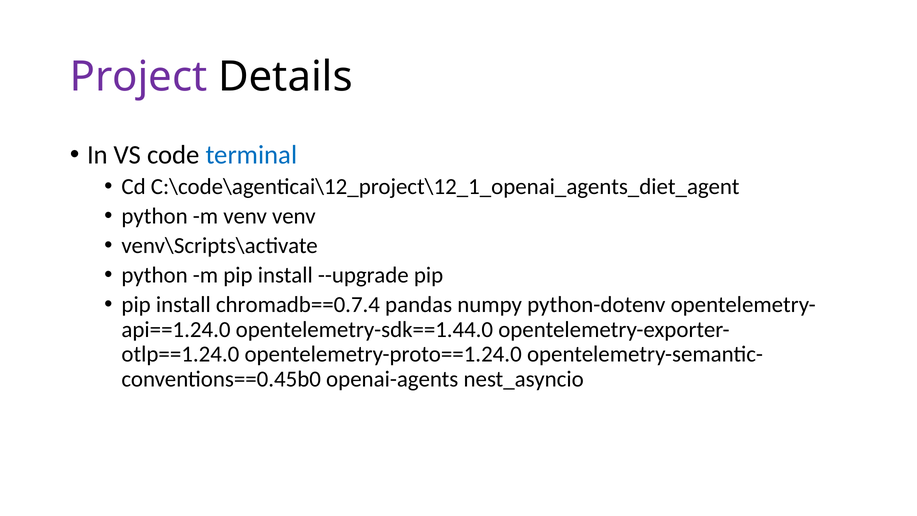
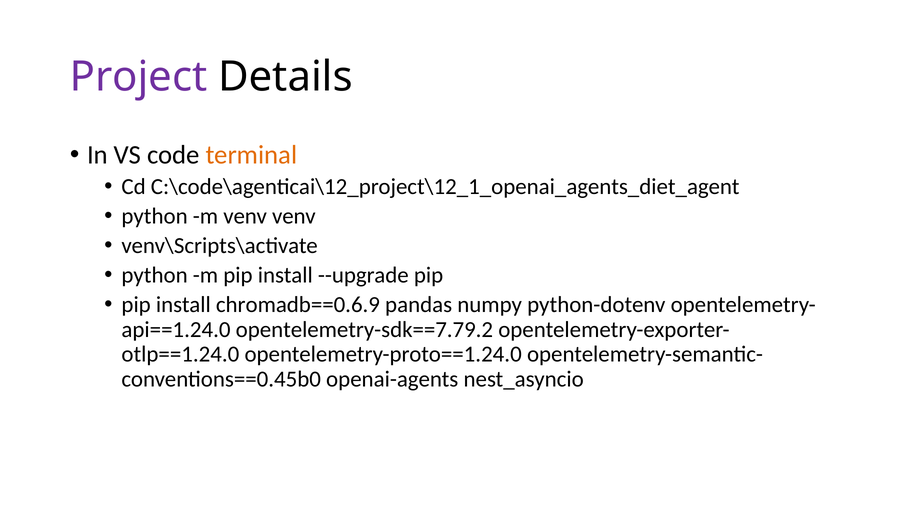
terminal colour: blue -> orange
chromadb==0.7.4: chromadb==0.7.4 -> chromadb==0.6.9
opentelemetry-sdk==1.44.0: opentelemetry-sdk==1.44.0 -> opentelemetry-sdk==7.79.2
